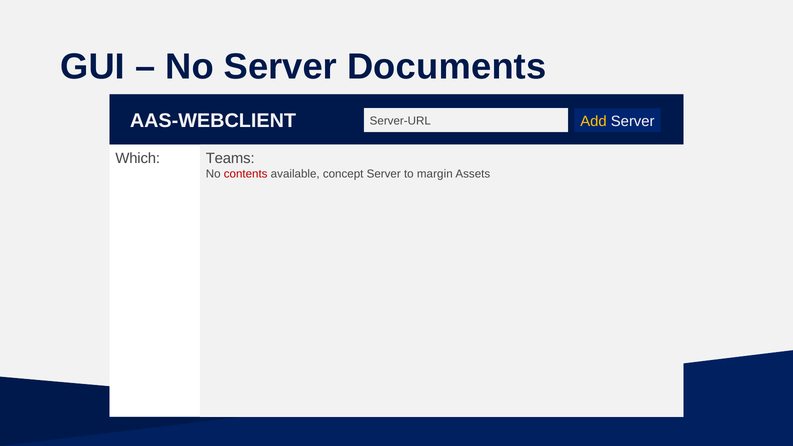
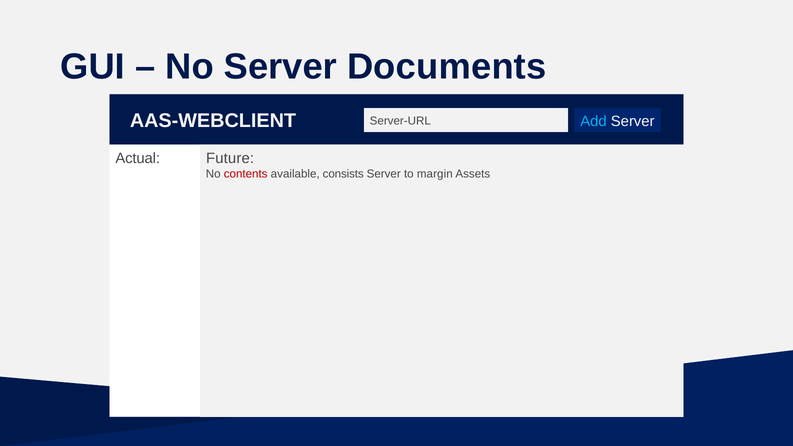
Add colour: yellow -> light blue
Which: Which -> Actual
Teams: Teams -> Future
concept: concept -> consists
